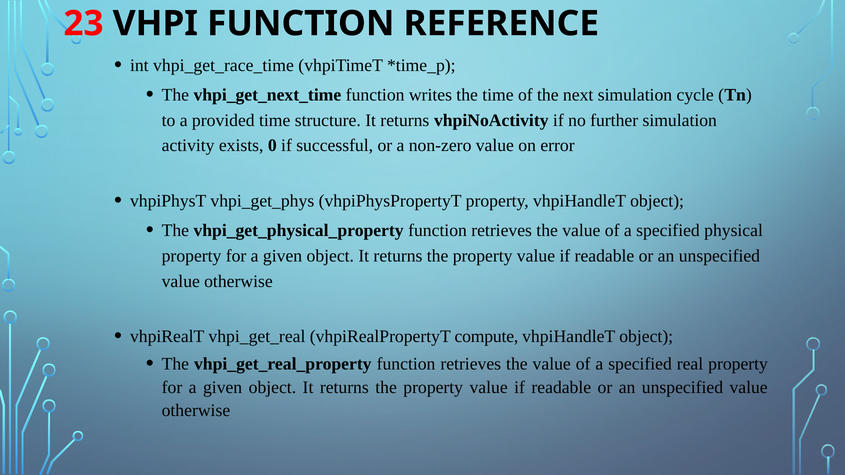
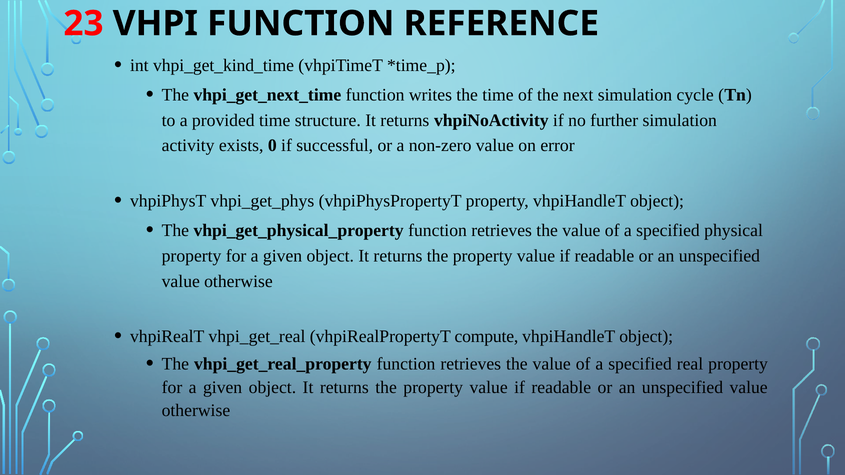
vhpi_get_race_time: vhpi_get_race_time -> vhpi_get_kind_time
